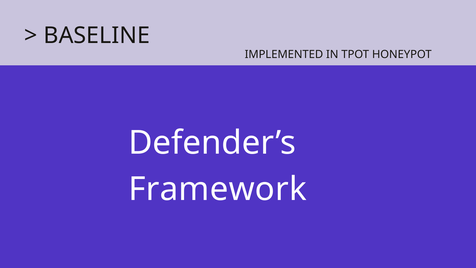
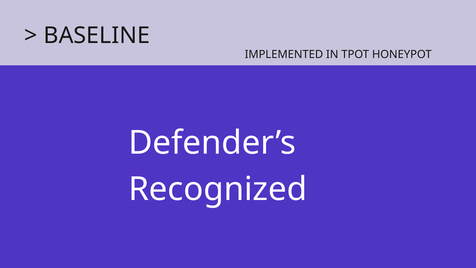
Framework: Framework -> Recognized
